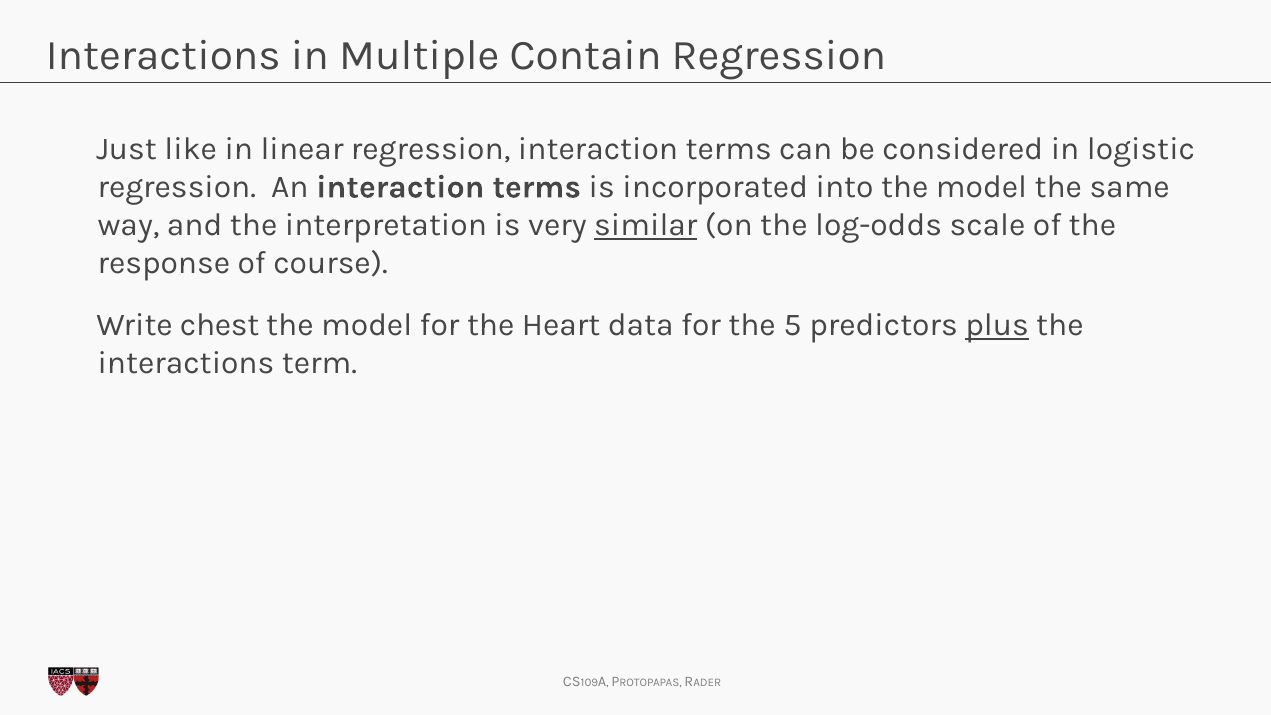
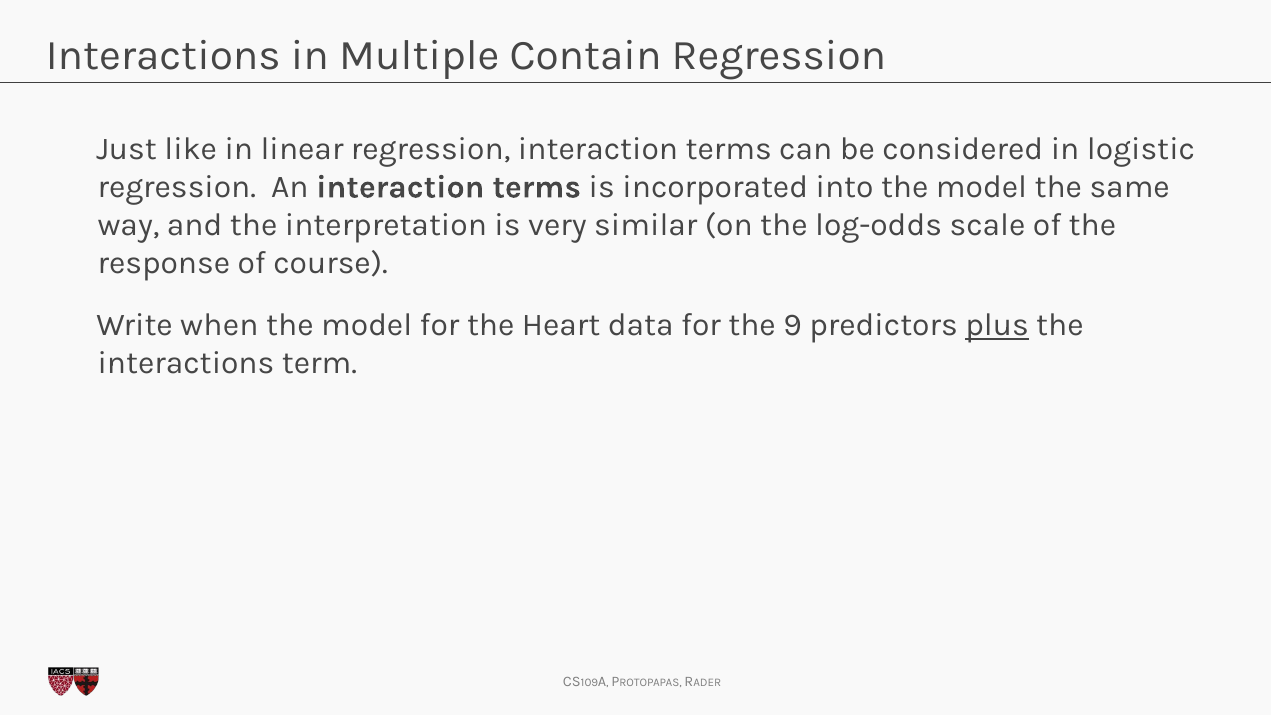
similar underline: present -> none
chest: chest -> when
5: 5 -> 9
